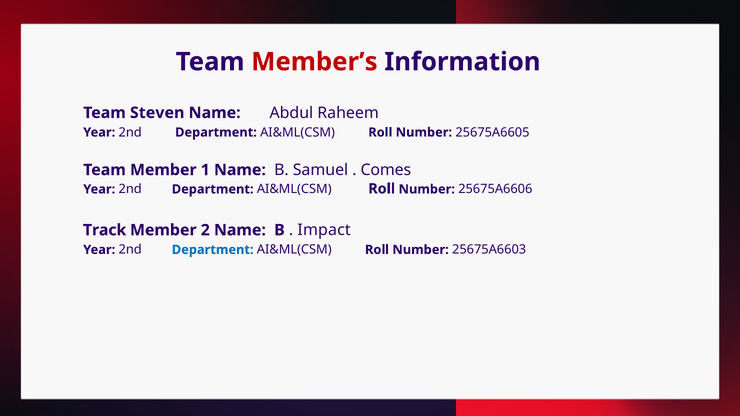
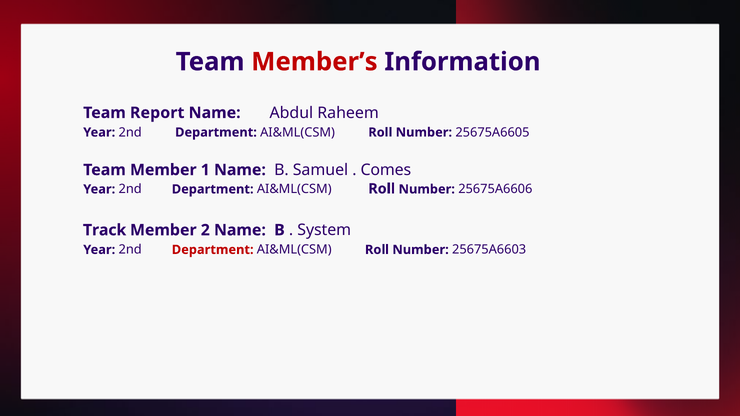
Steven: Steven -> Report
Impact: Impact -> System
Department at (213, 250) colour: blue -> red
